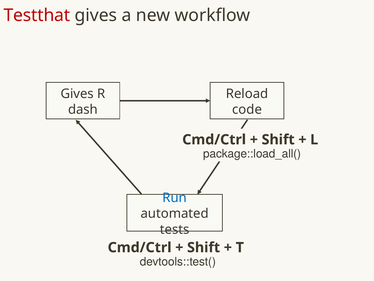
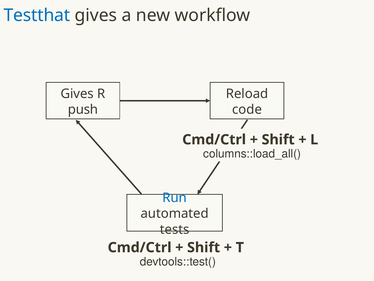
Testthat colour: red -> blue
dash: dash -> push
package::load_all(: package::load_all( -> columns::load_all(
